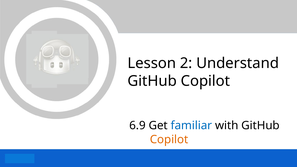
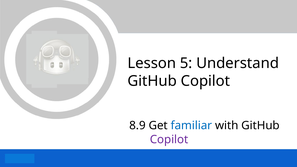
2: 2 -> 5
6.9: 6.9 -> 8.9
Copilot at (169, 139) colour: orange -> purple
